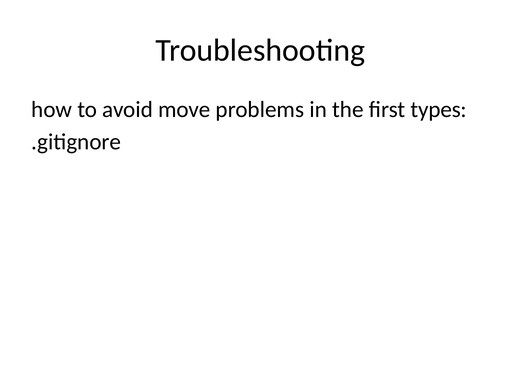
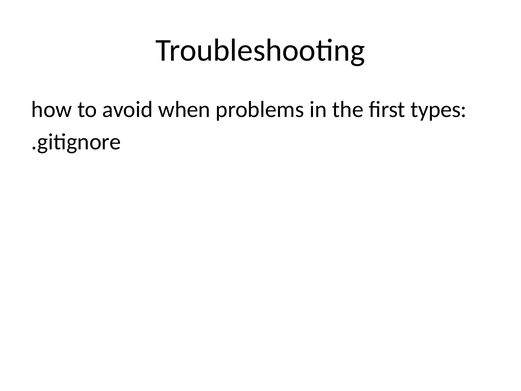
move: move -> when
